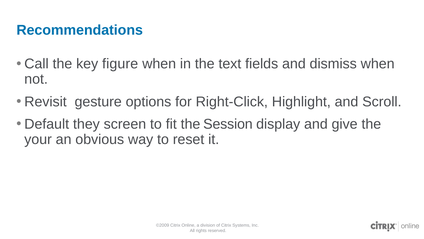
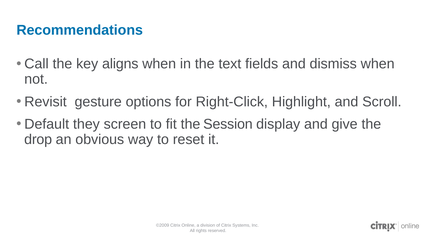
figure: figure -> aligns
your: your -> drop
